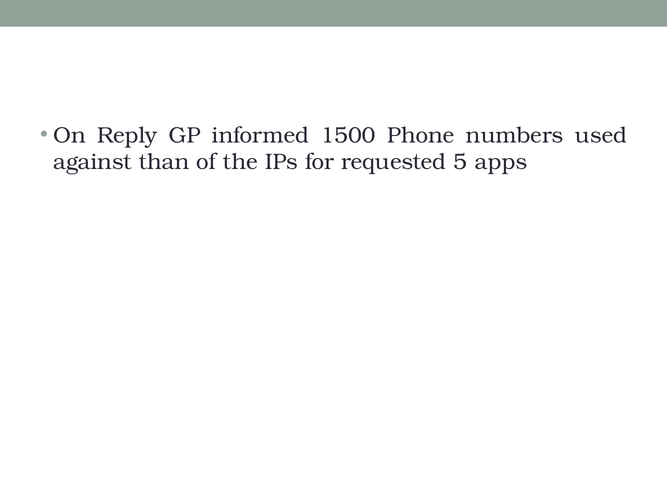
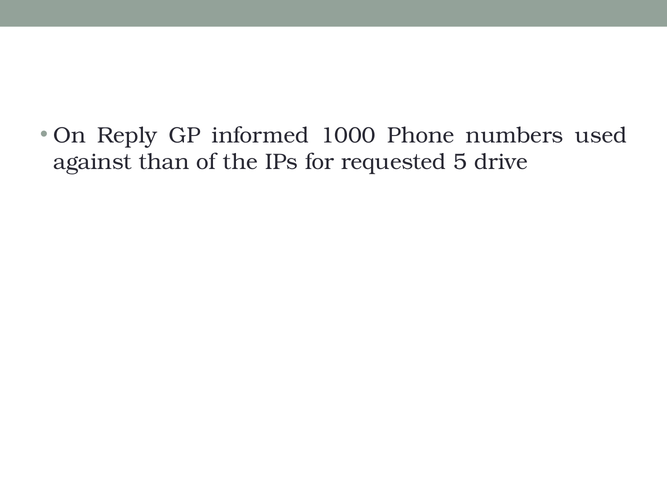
1500: 1500 -> 1000
apps: apps -> drive
